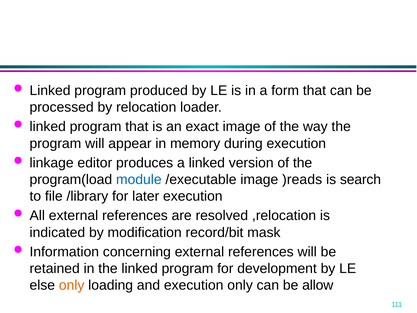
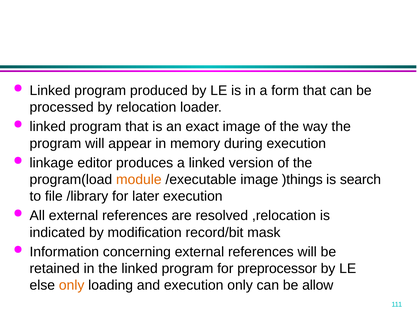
module colour: blue -> orange
)reads: )reads -> )things
development: development -> preprocessor
